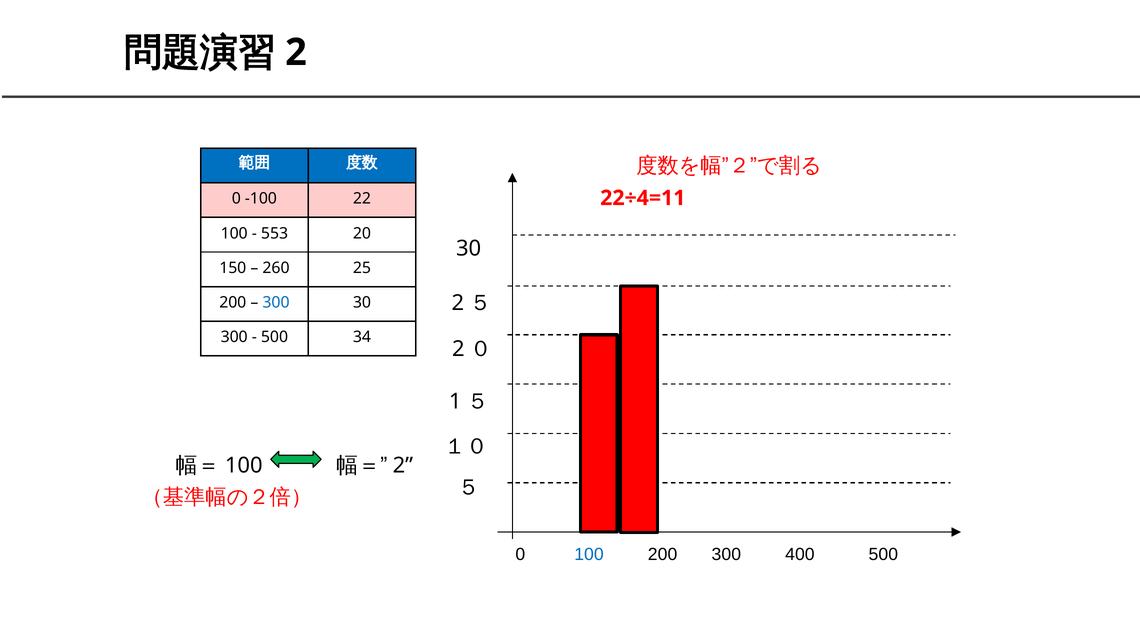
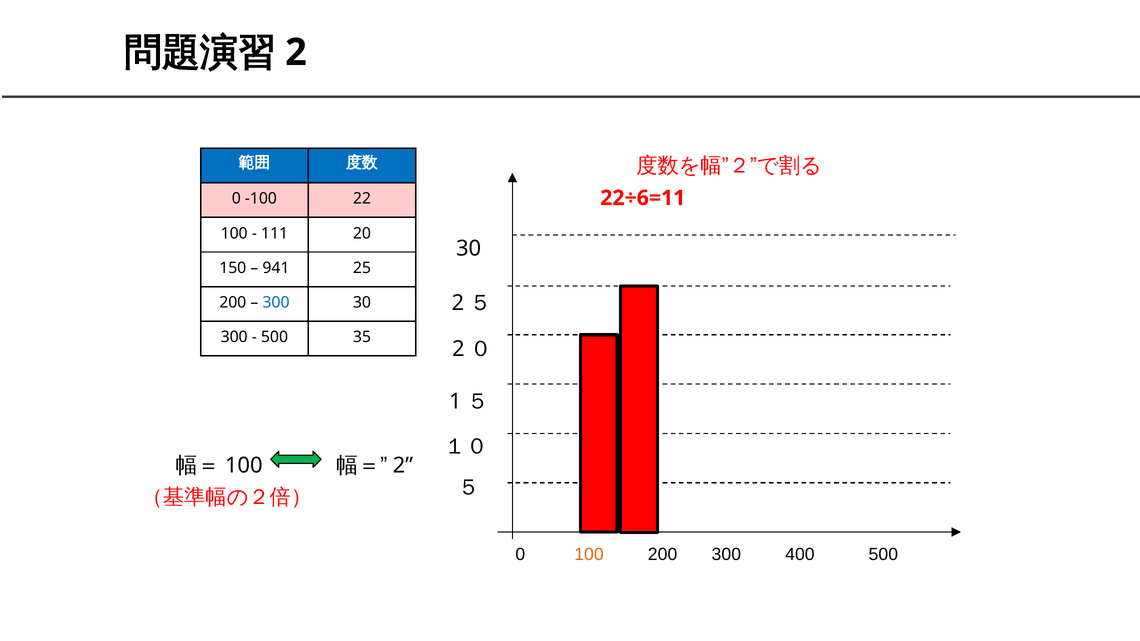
22÷4=11: 22÷4=11 -> 22÷6=11
553: 553 -> 111
260: 260 -> 941
34: 34 -> 35
100 at (589, 555) colour: blue -> orange
